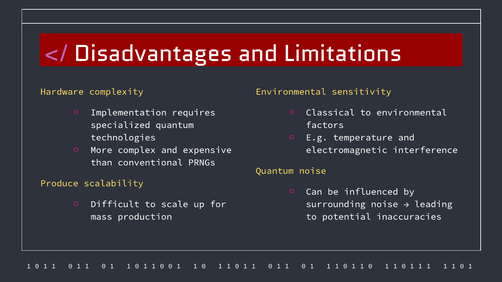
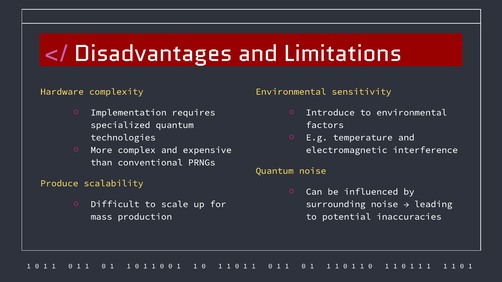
Classical: Classical -> Introduce
